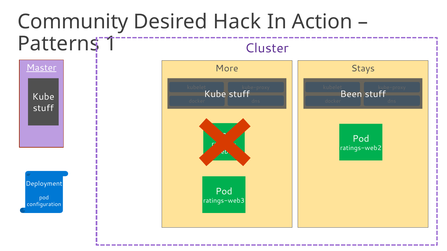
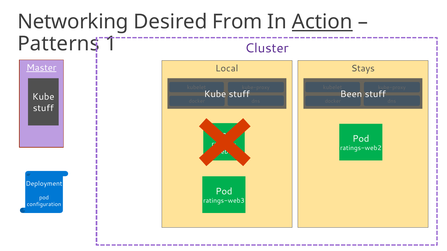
Community: Community -> Networking
Hack: Hack -> From
Action underline: none -> present
More: More -> Local
